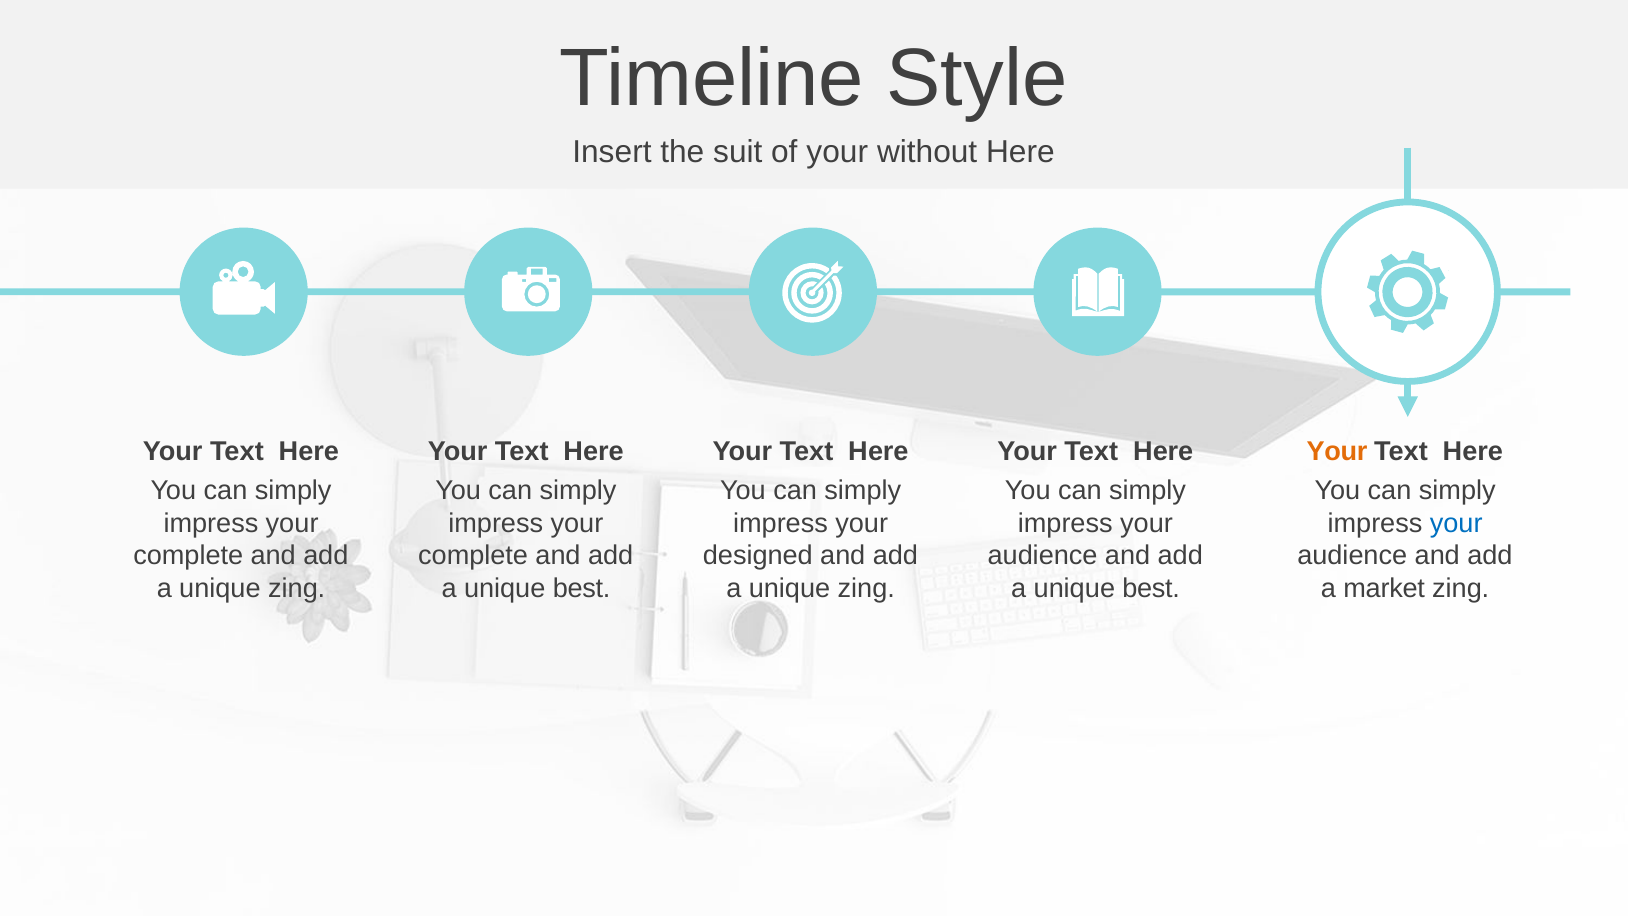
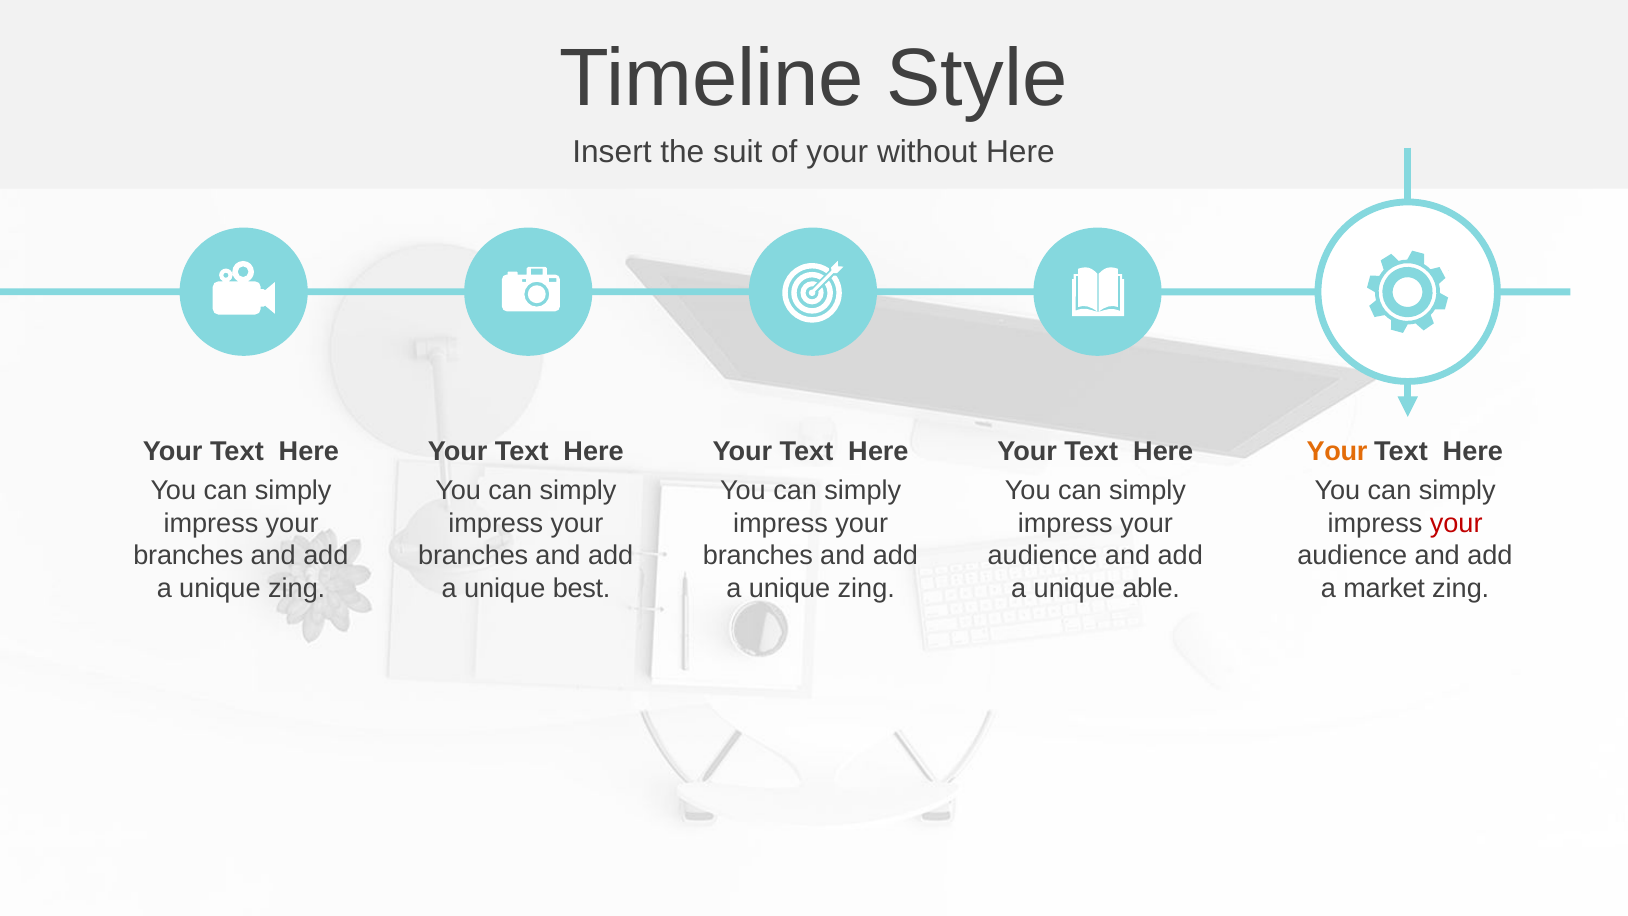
your at (1456, 523) colour: blue -> red
complete at (188, 556): complete -> branches
complete at (473, 556): complete -> branches
designed at (758, 556): designed -> branches
best at (1151, 588): best -> able
